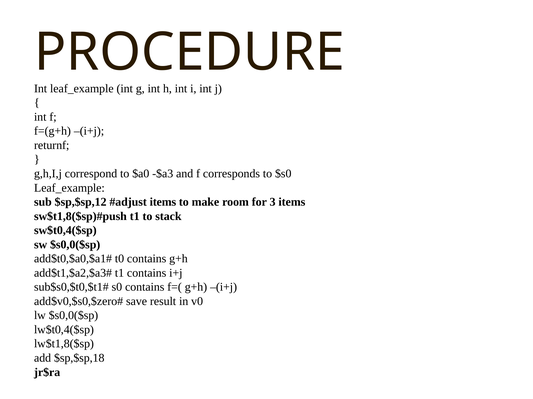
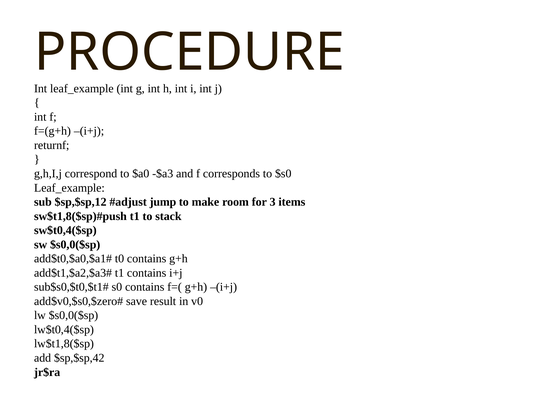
items at (163, 202): items -> jump
$sp,$sp,18: $sp,$sp,18 -> $sp,$sp,42
